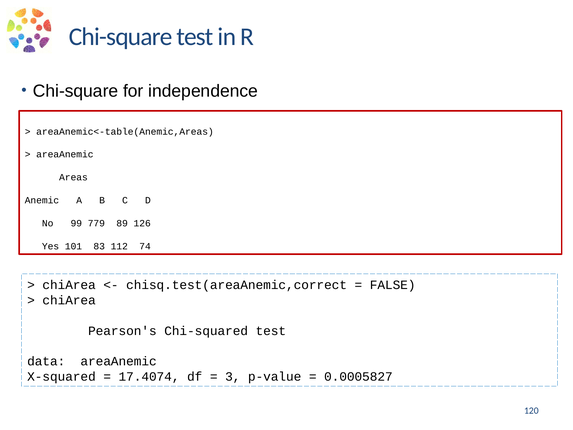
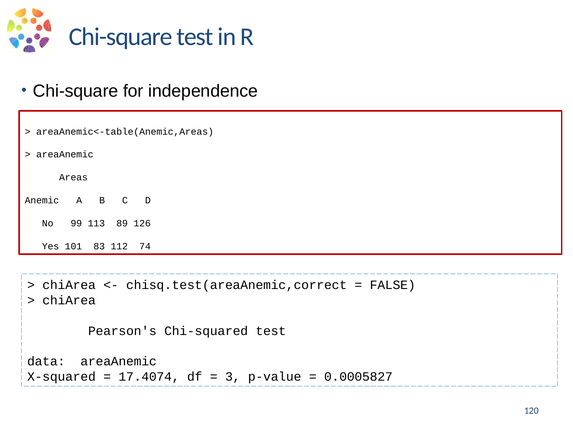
779: 779 -> 113
